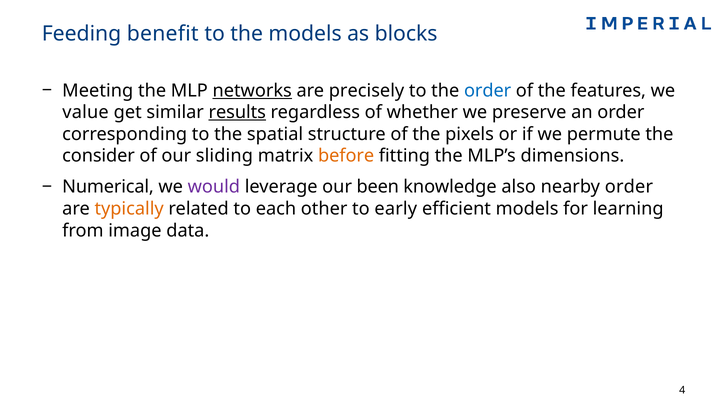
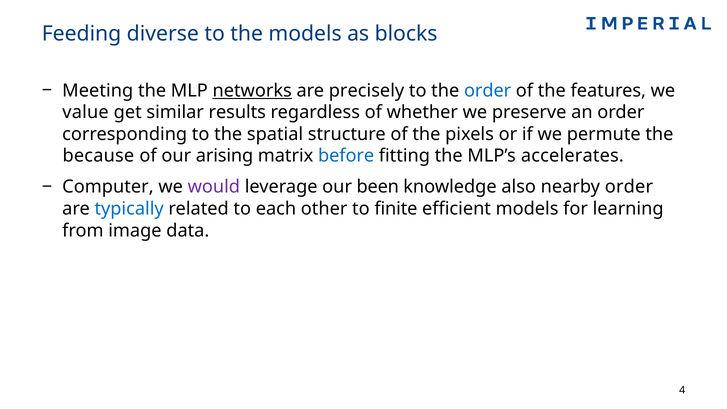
benefit: benefit -> diverse
results underline: present -> none
consider: consider -> because
sliding: sliding -> arising
before colour: orange -> blue
dimensions: dimensions -> accelerates
Numerical: Numerical -> Computer
typically colour: orange -> blue
early: early -> finite
